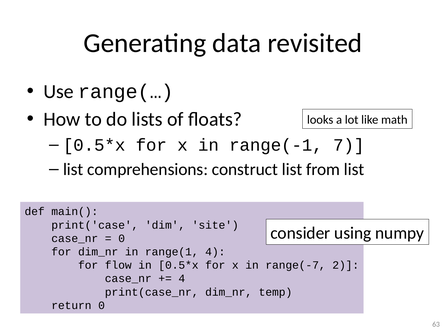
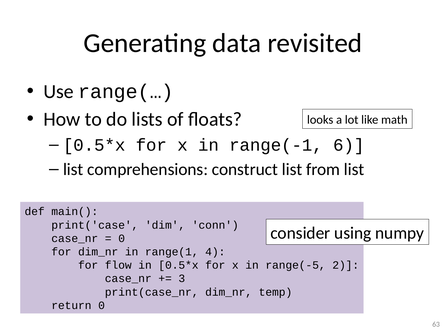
7: 7 -> 6
site: site -> conn
range(-7: range(-7 -> range(-5
4 at (182, 278): 4 -> 3
